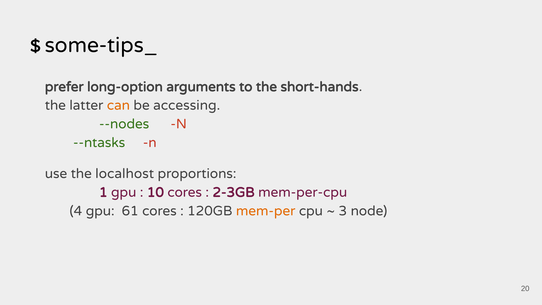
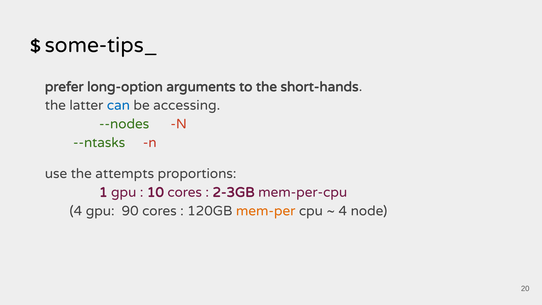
can colour: orange -> blue
localhost: localhost -> attempts
61: 61 -> 90
3 at (343, 211): 3 -> 4
